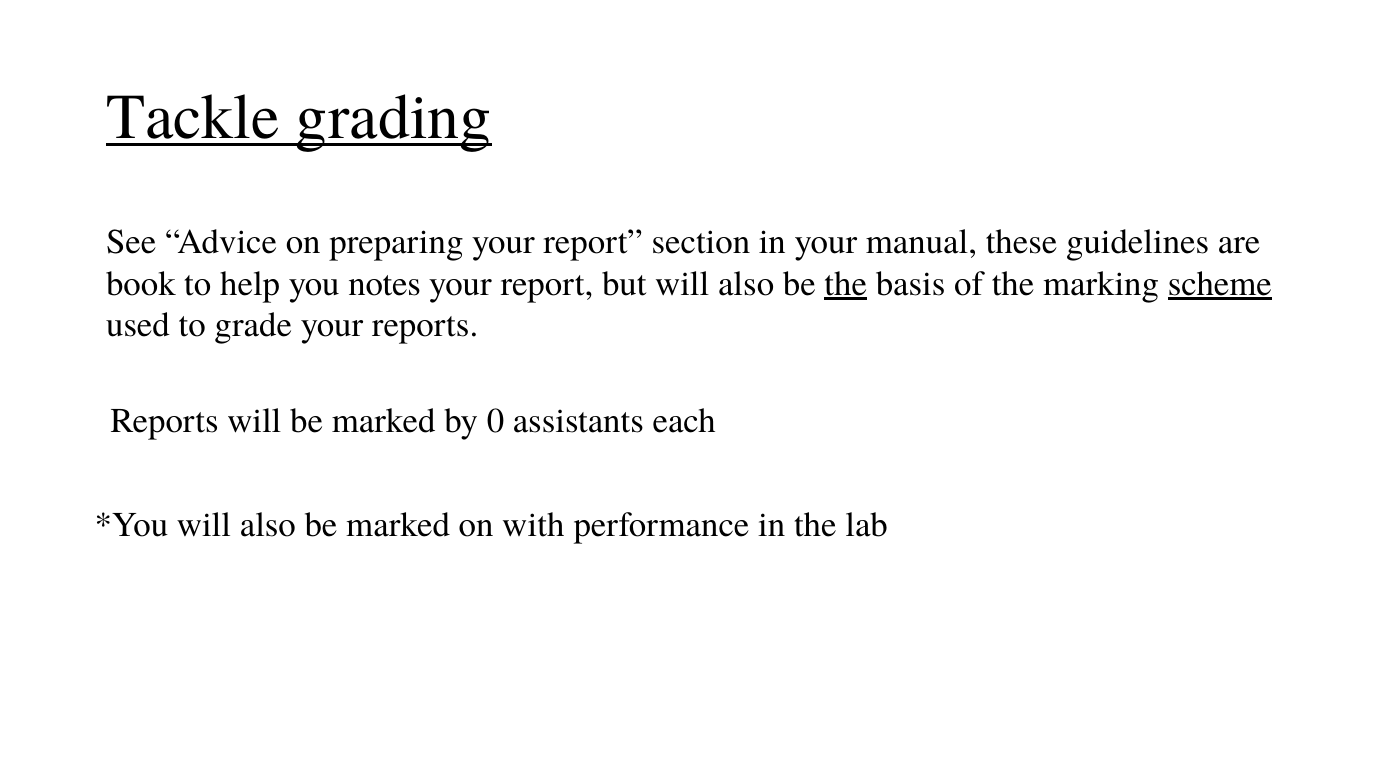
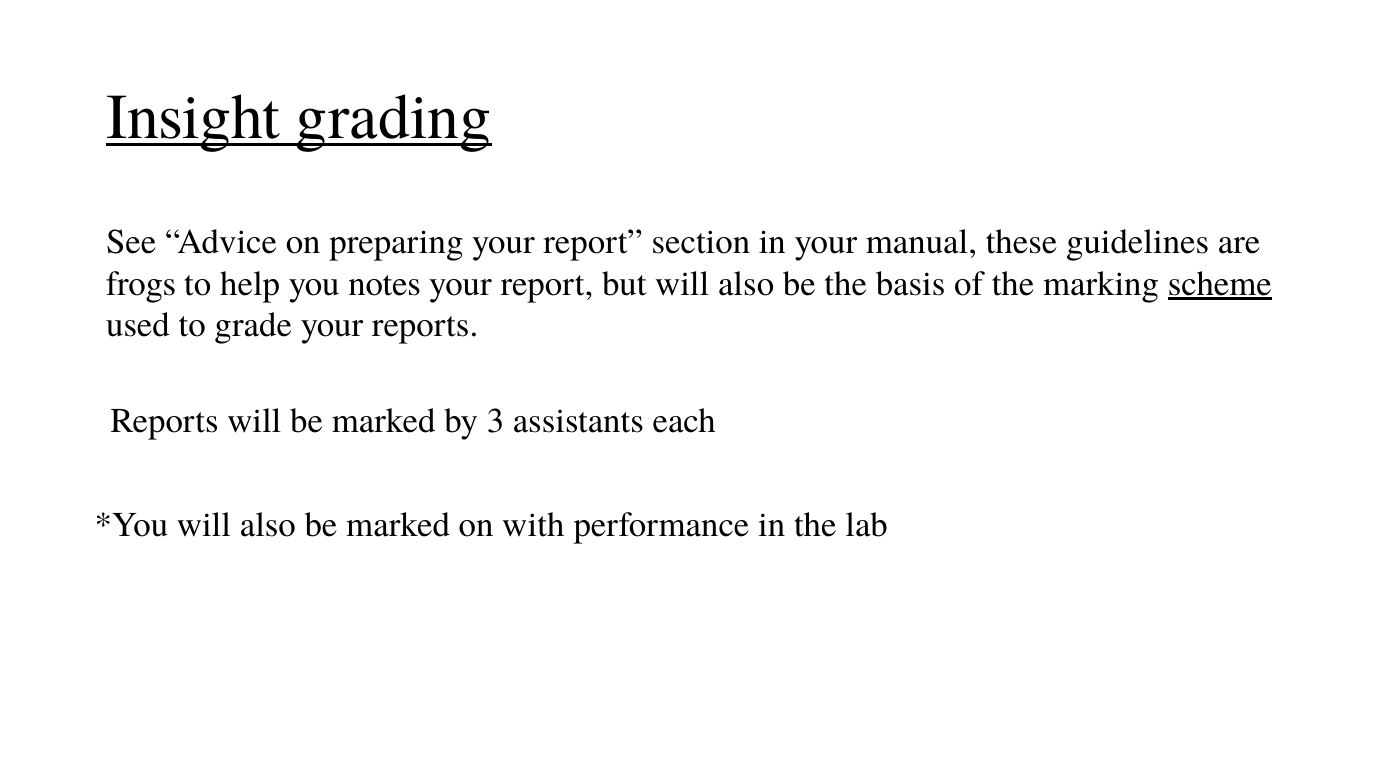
Tackle: Tackle -> Insight
book: book -> frogs
the at (846, 284) underline: present -> none
0: 0 -> 3
